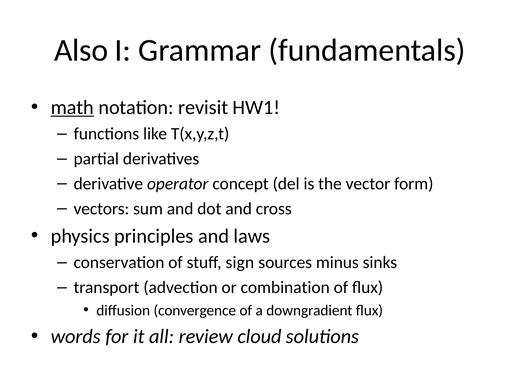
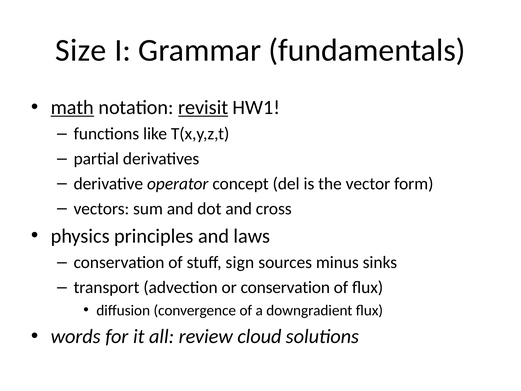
Also: Also -> Size
revisit underline: none -> present
or combination: combination -> conservation
